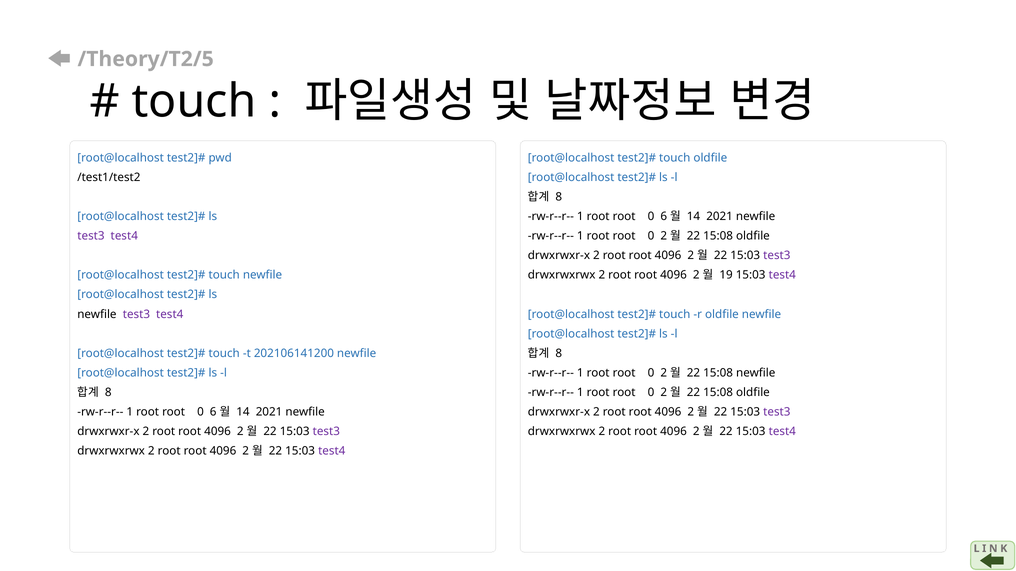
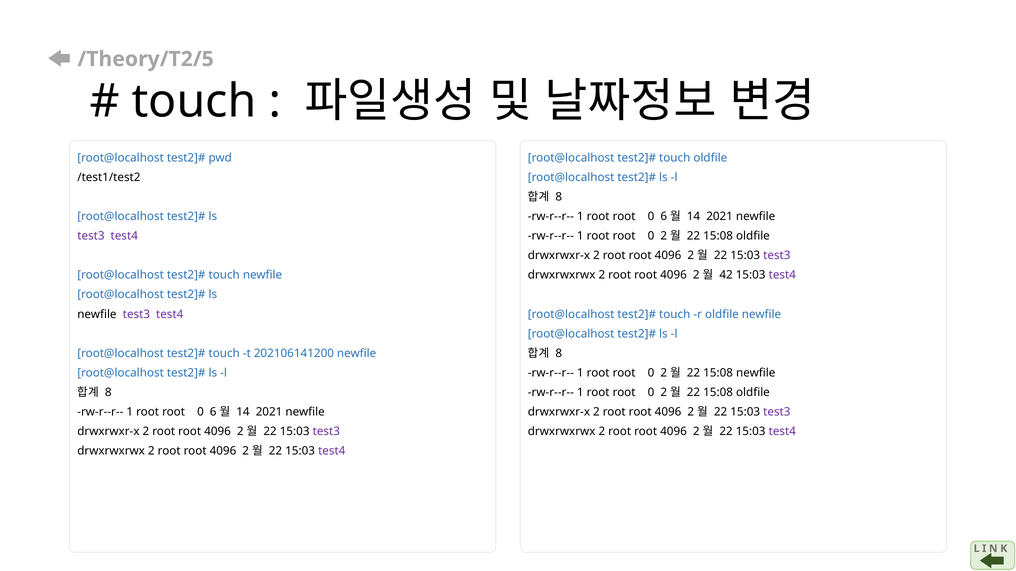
19: 19 -> 42
